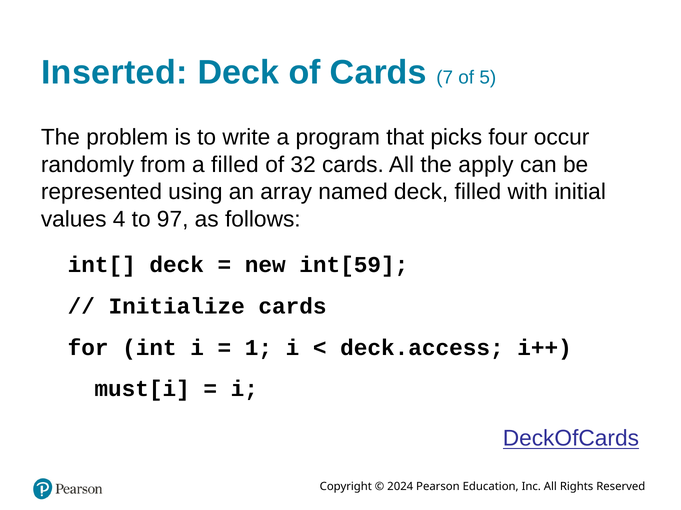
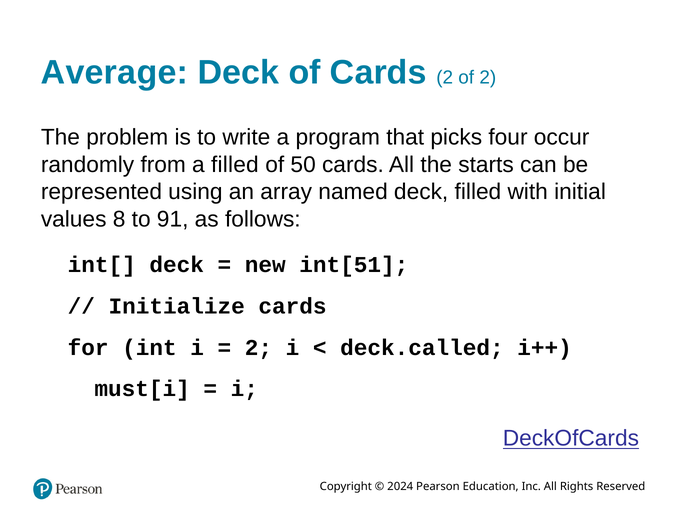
Inserted: Inserted -> Average
Cards 7: 7 -> 2
of 5: 5 -> 2
32: 32 -> 50
apply: apply -> starts
4: 4 -> 8
97: 97 -> 91
int[59: int[59 -> int[51
1 at (258, 348): 1 -> 2
deck.access: deck.access -> deck.called
